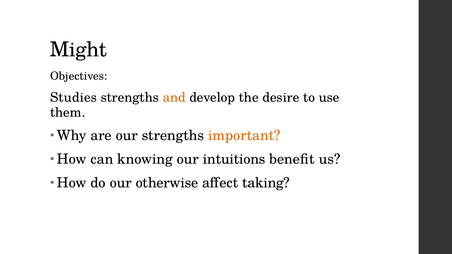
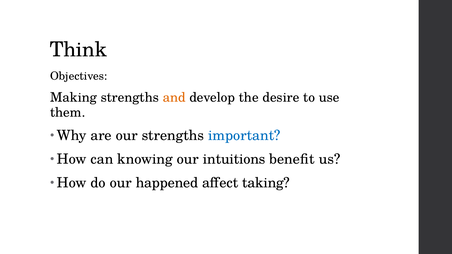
Might: Might -> Think
Studies: Studies -> Making
important colour: orange -> blue
otherwise: otherwise -> happened
